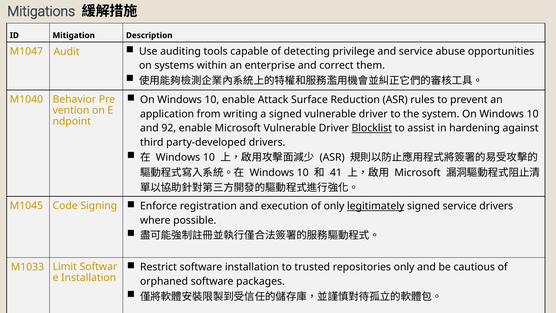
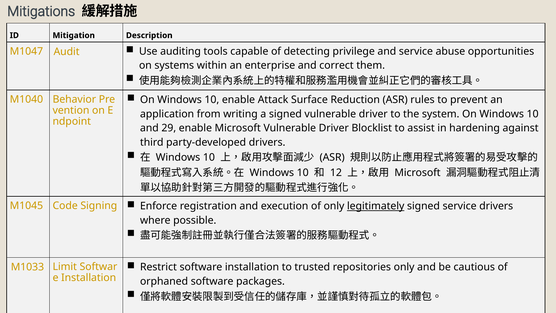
92: 92 -> 29
Blocklist underline: present -> none
41: 41 -> 12
